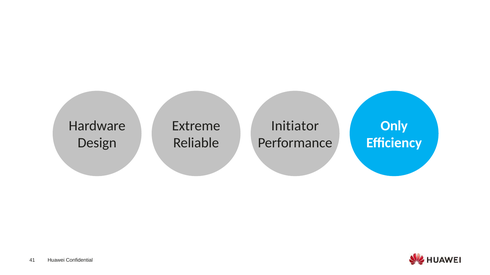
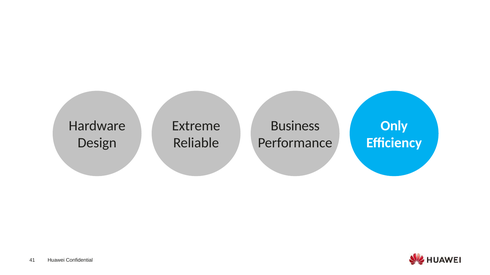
Initiator: Initiator -> Business
